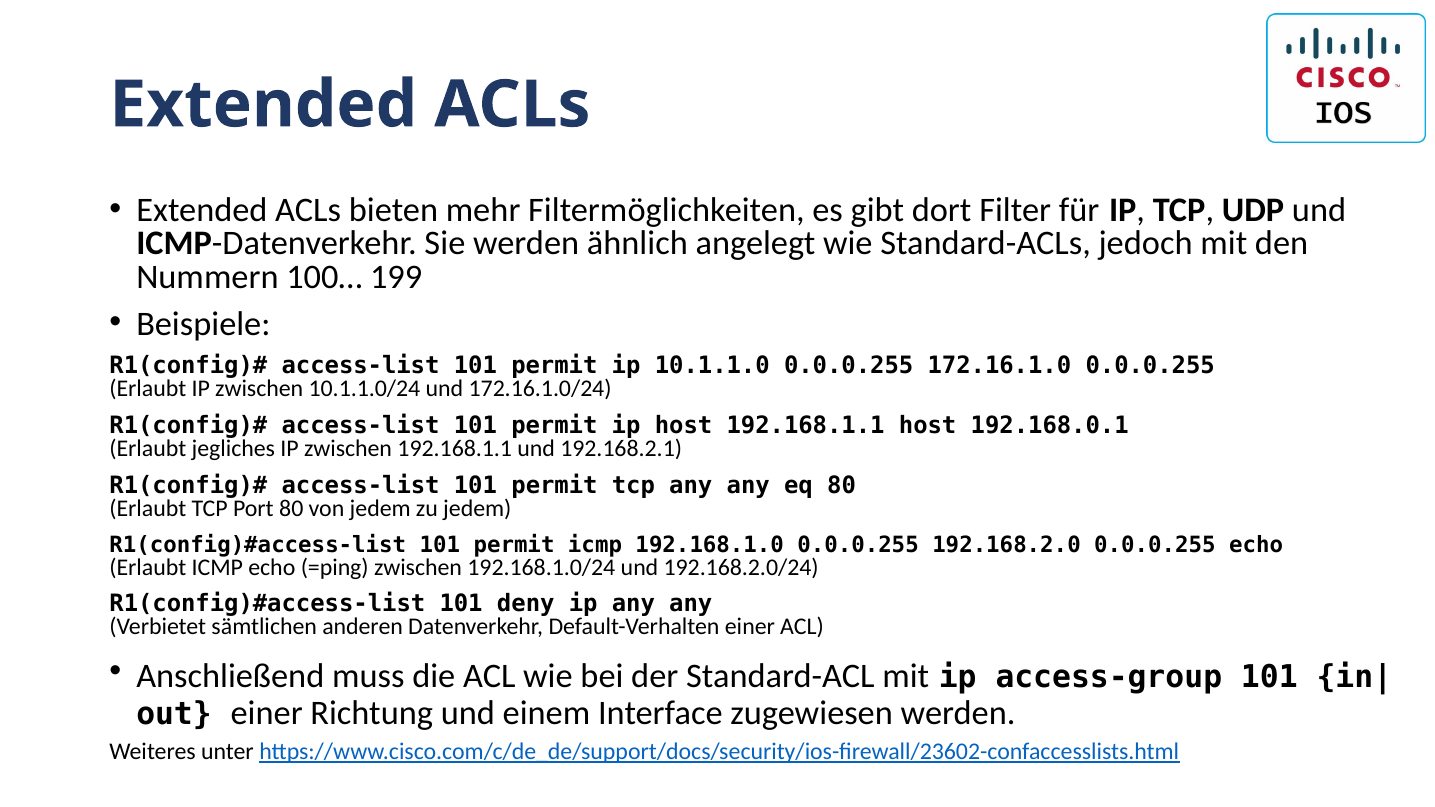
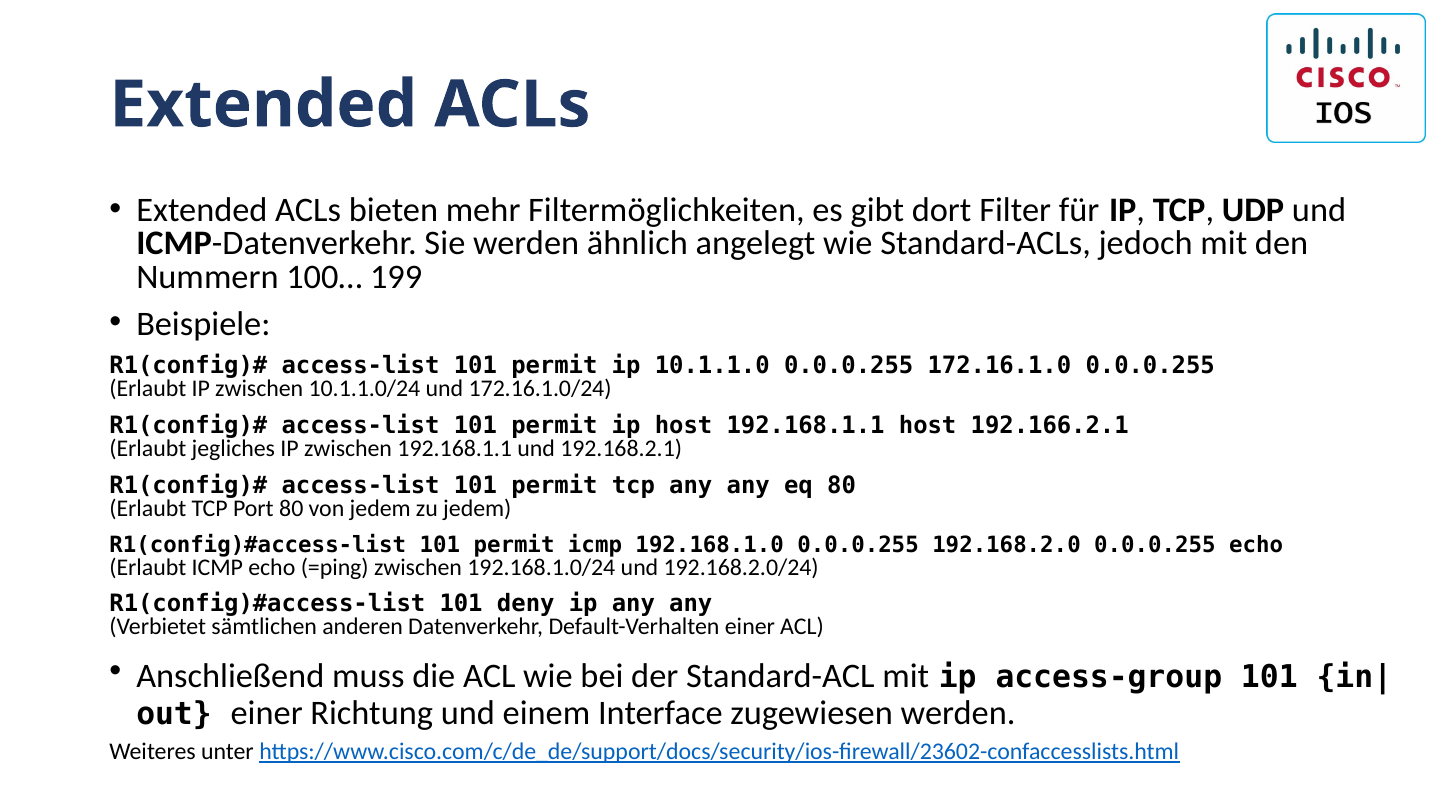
192.168.0.1: 192.168.0.1 -> 192.166.2.1
